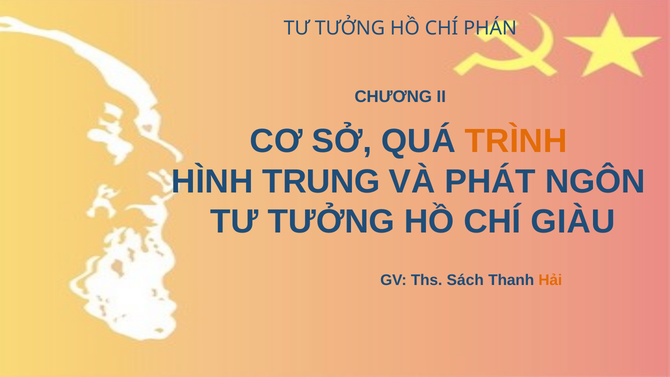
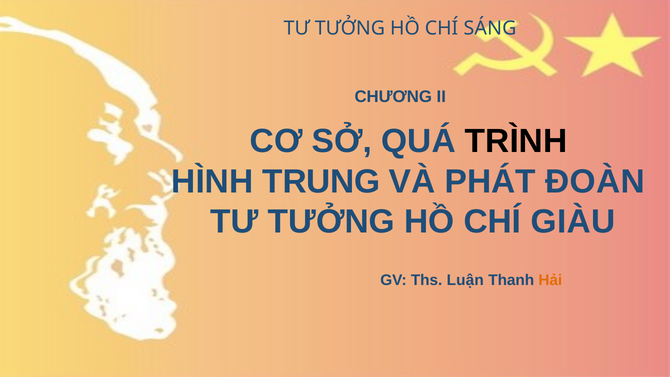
PHÁN: PHÁN -> SÁNG
TRÌNH colour: orange -> black
NGÔN: NGÔN -> ĐOÀN
Sách: Sách -> Luận
